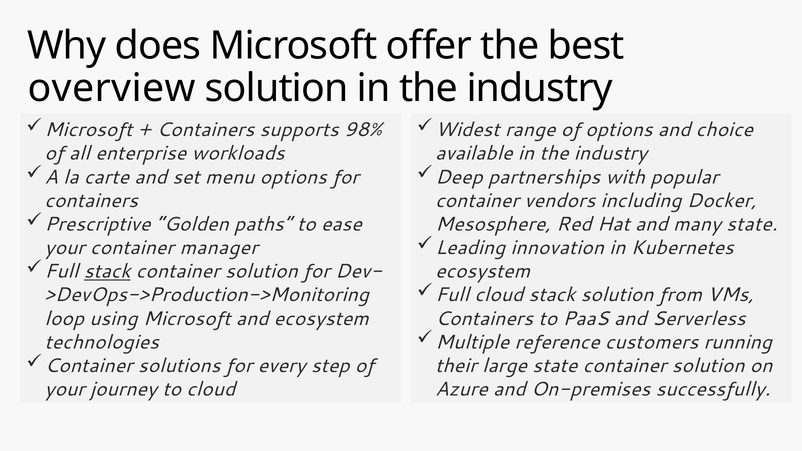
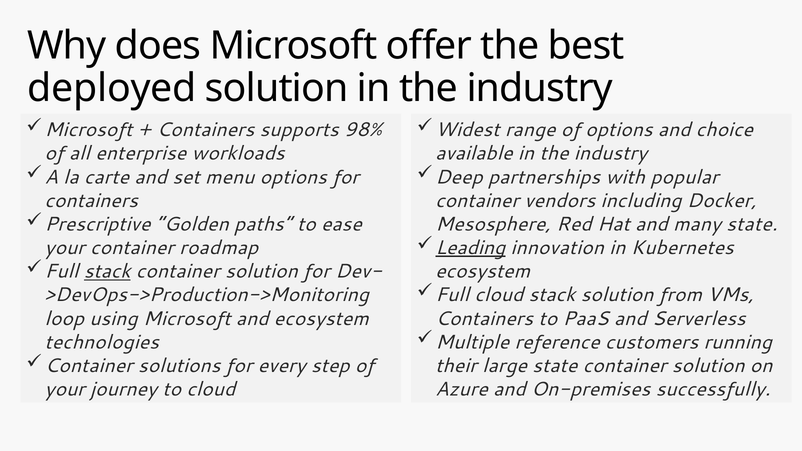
overview: overview -> deployed
Leading underline: none -> present
manager: manager -> roadmap
